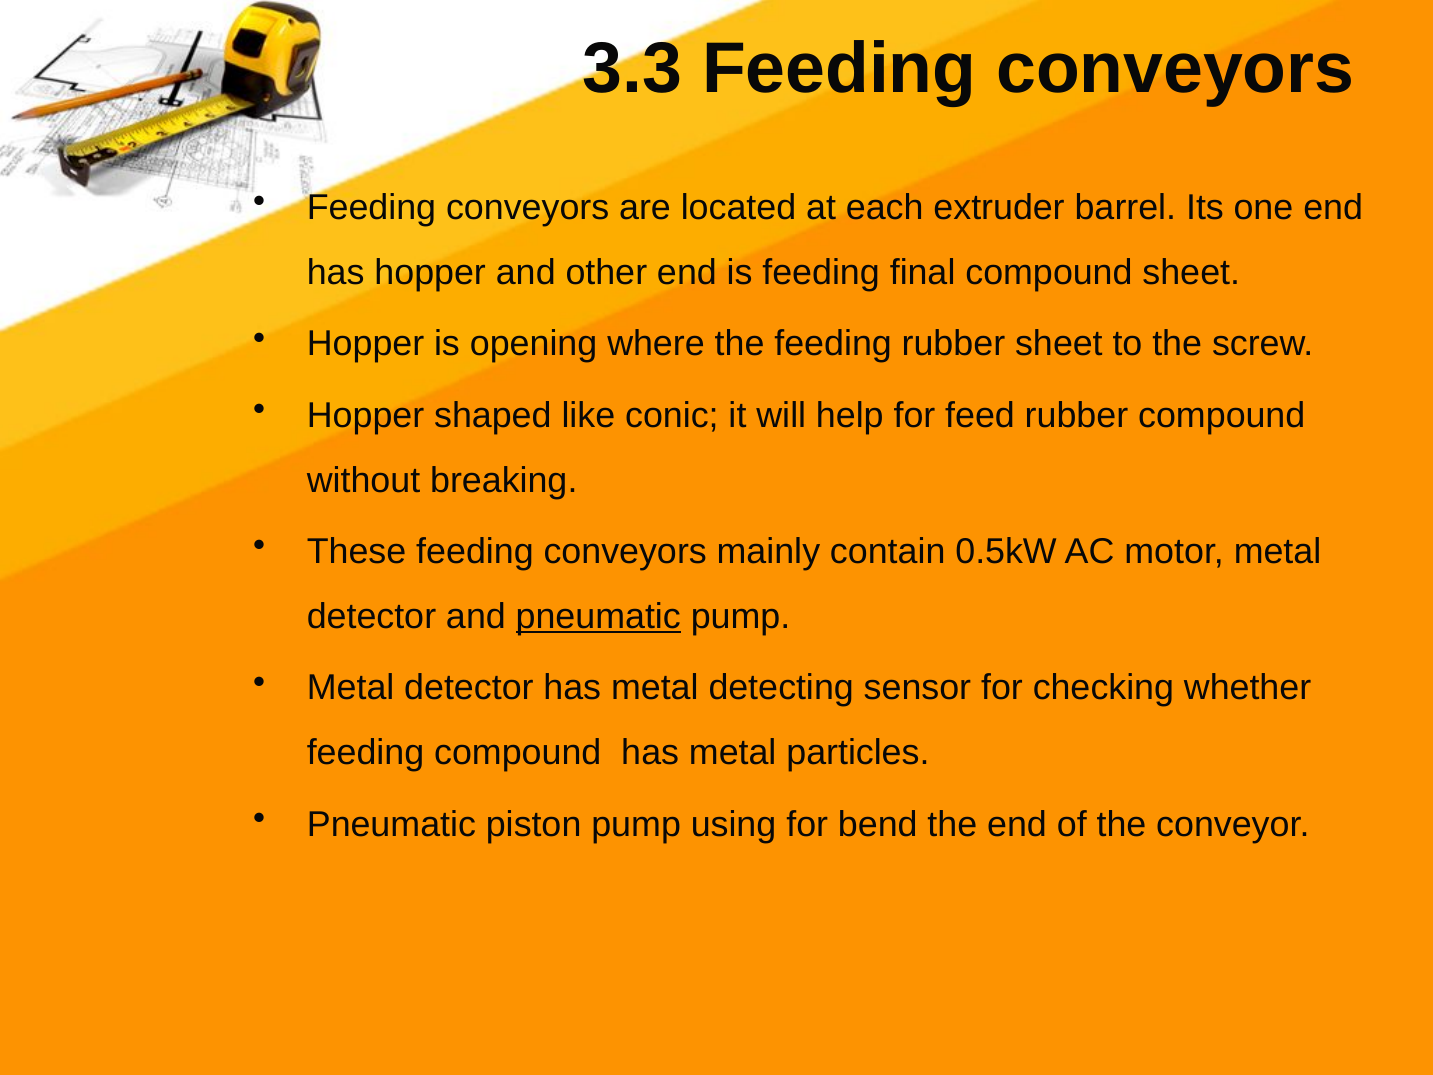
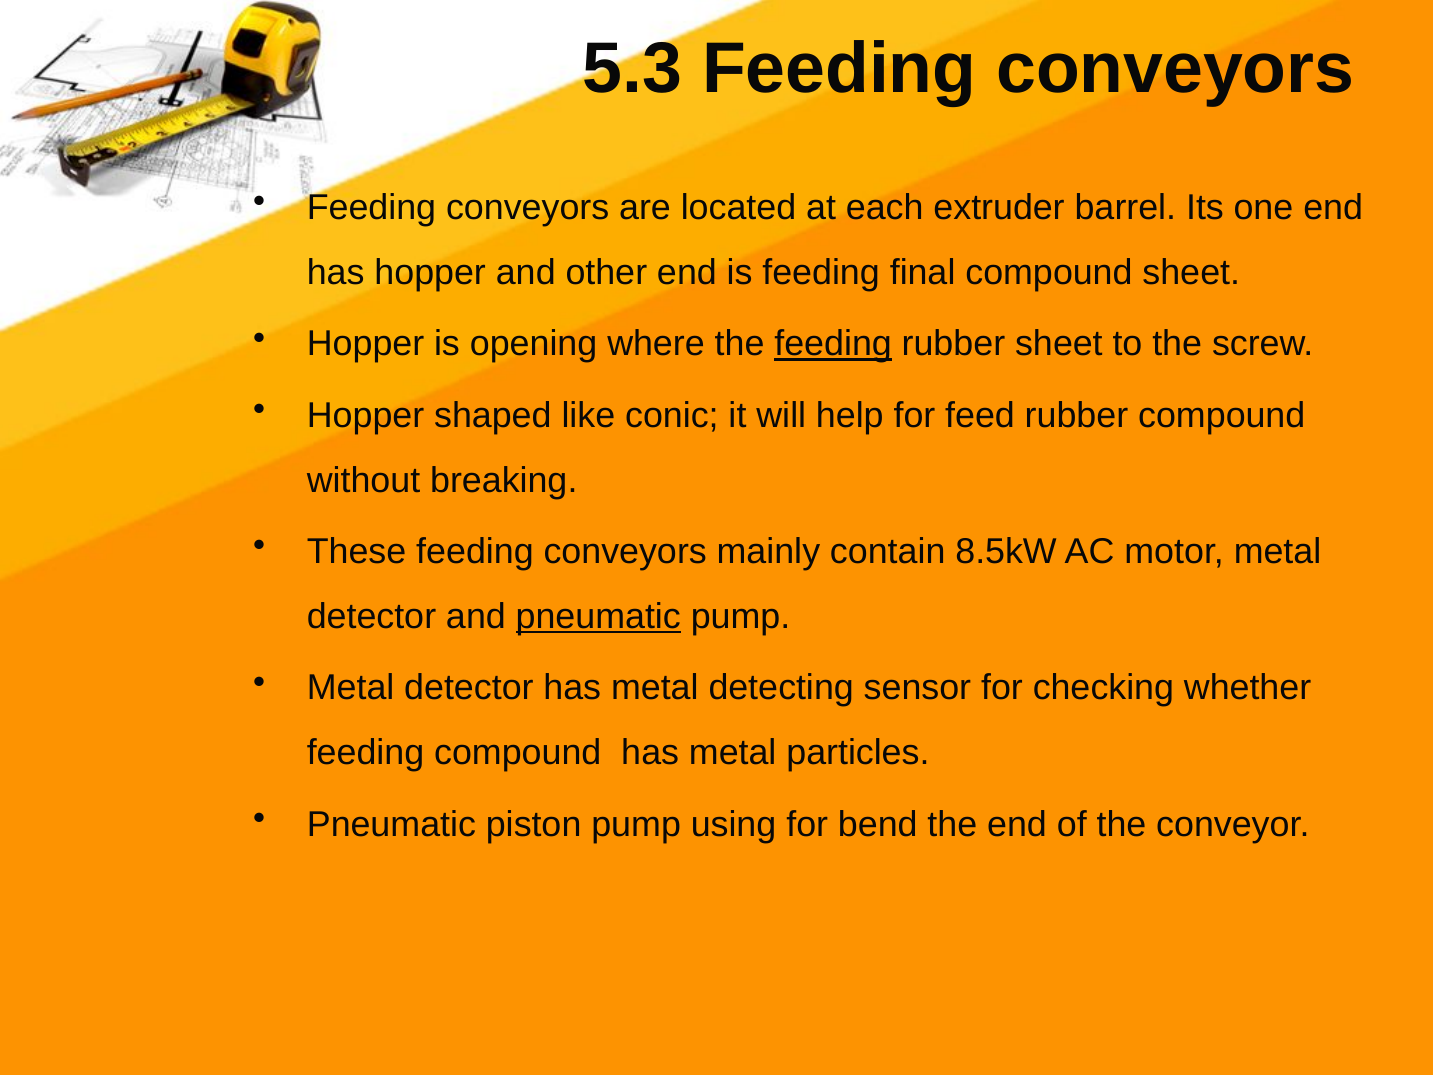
3.3: 3.3 -> 5.3
feeding at (833, 344) underline: none -> present
0.5kW: 0.5kW -> 8.5kW
